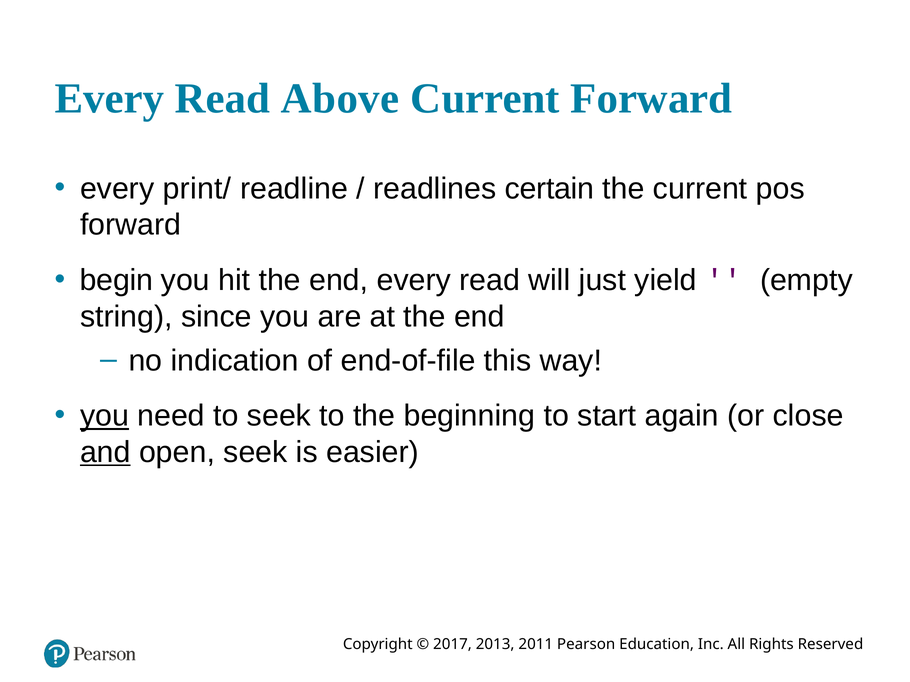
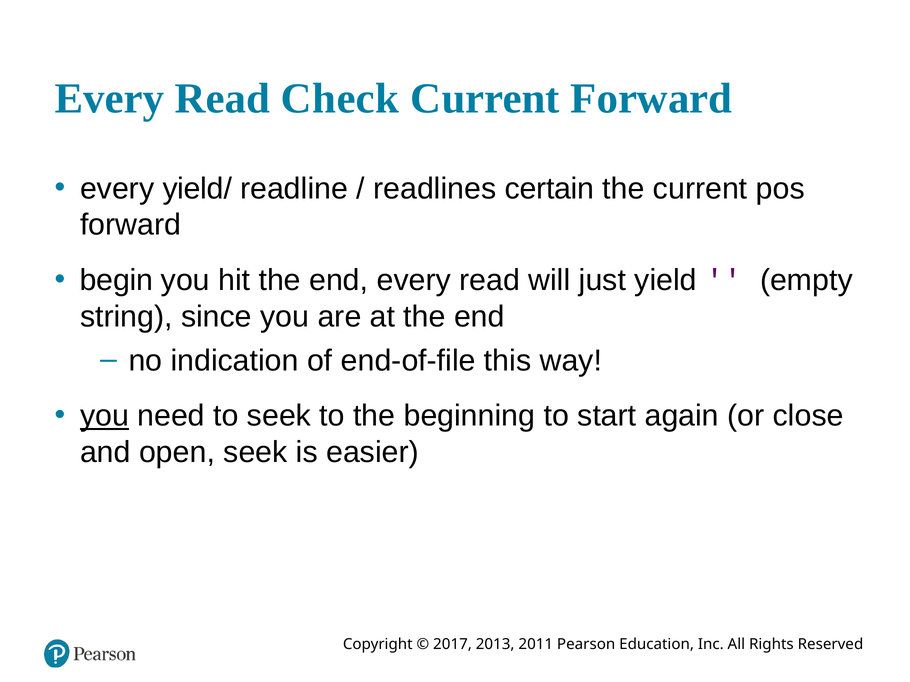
Above: Above -> Check
print/: print/ -> yield/
and underline: present -> none
